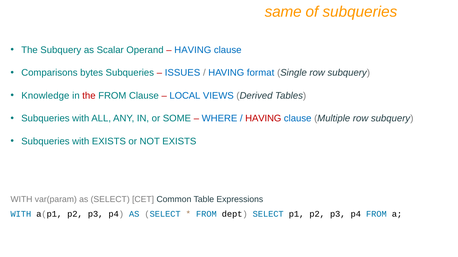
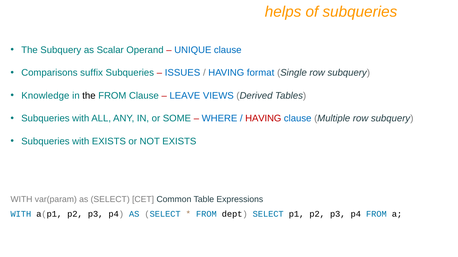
same: same -> helps
HAVING at (193, 50): HAVING -> UNIQUE
bytes: bytes -> suffix
the at (89, 96) colour: red -> black
LOCAL: LOCAL -> LEAVE
